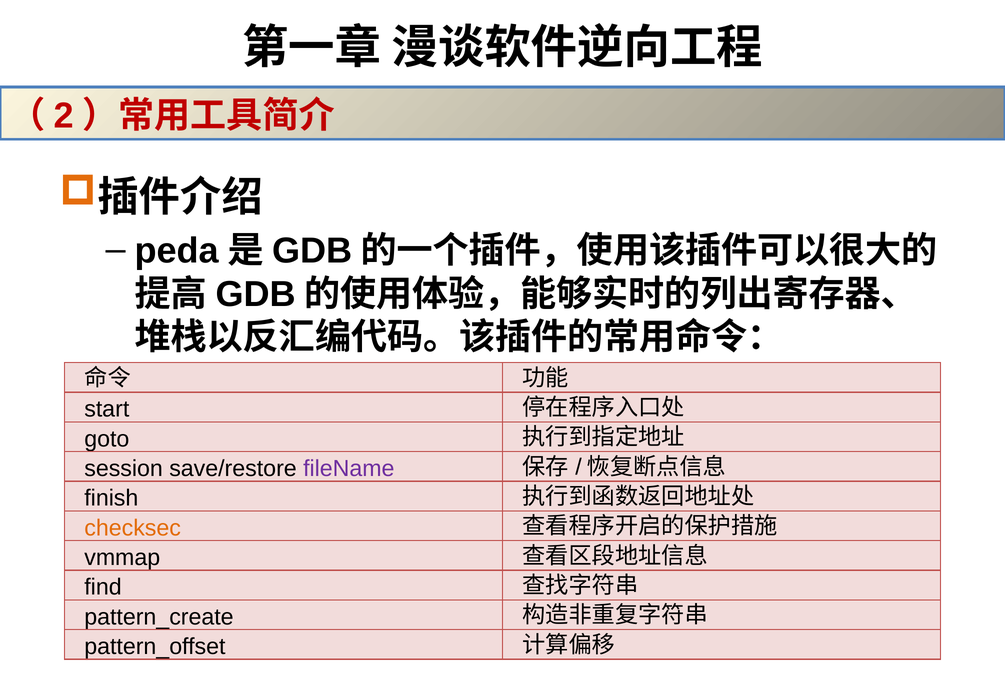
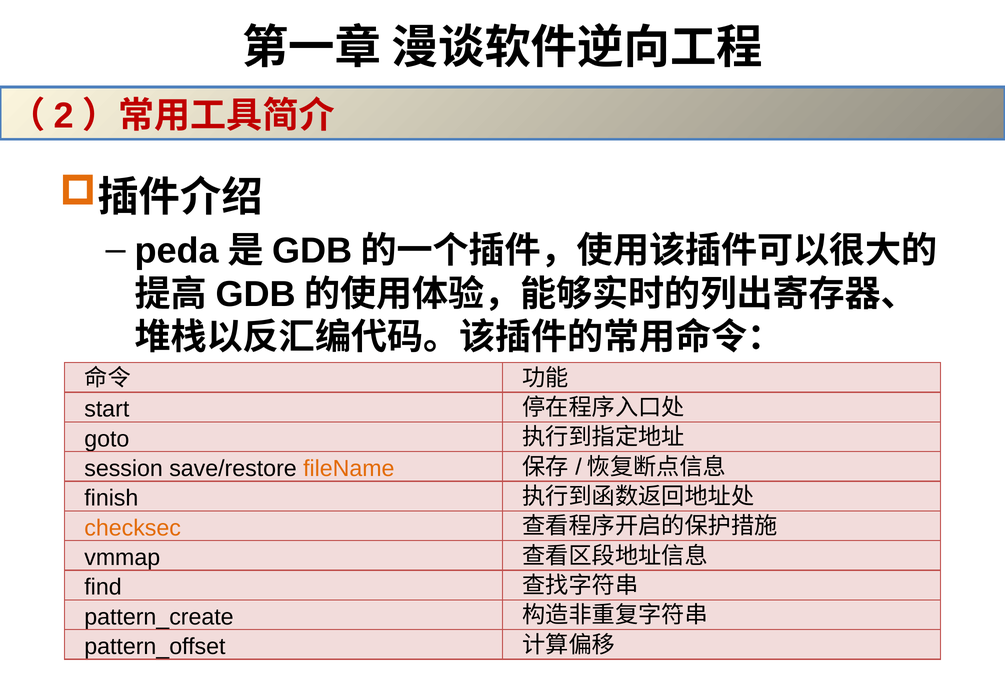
fileName colour: purple -> orange
